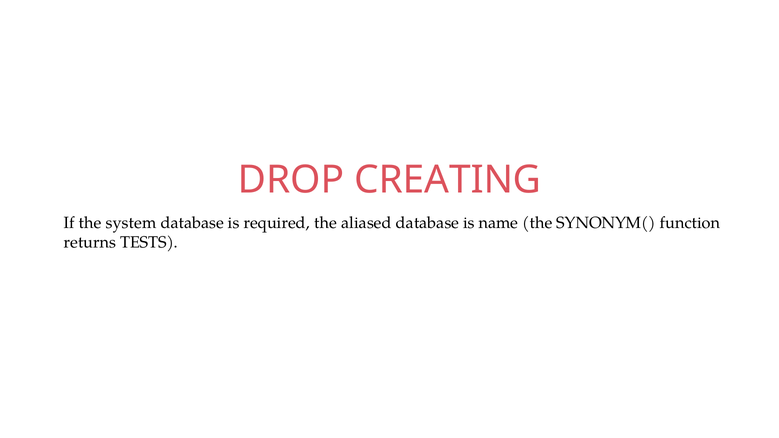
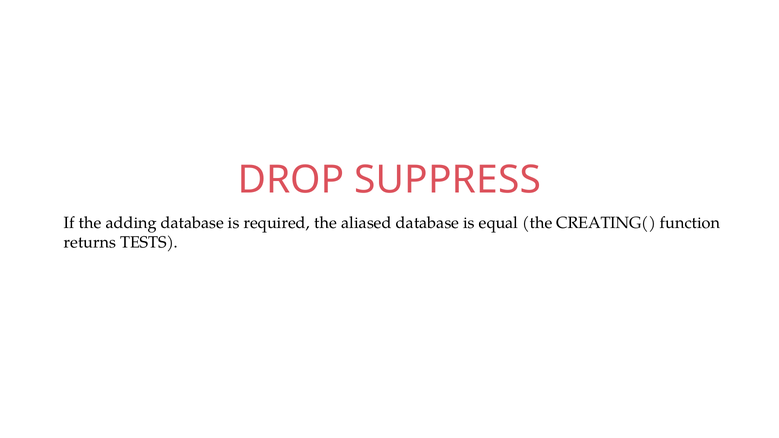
CREATING: CREATING -> SUPPRESS
system: system -> adding
name: name -> equal
SYNONYM(: SYNONYM( -> CREATING(
